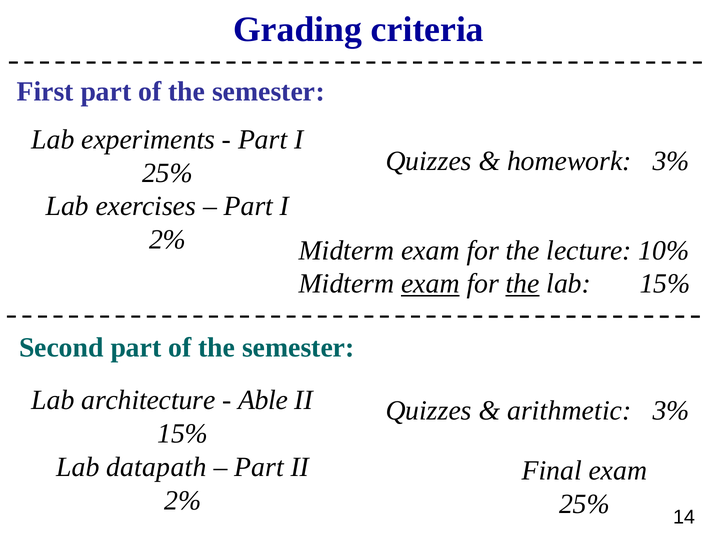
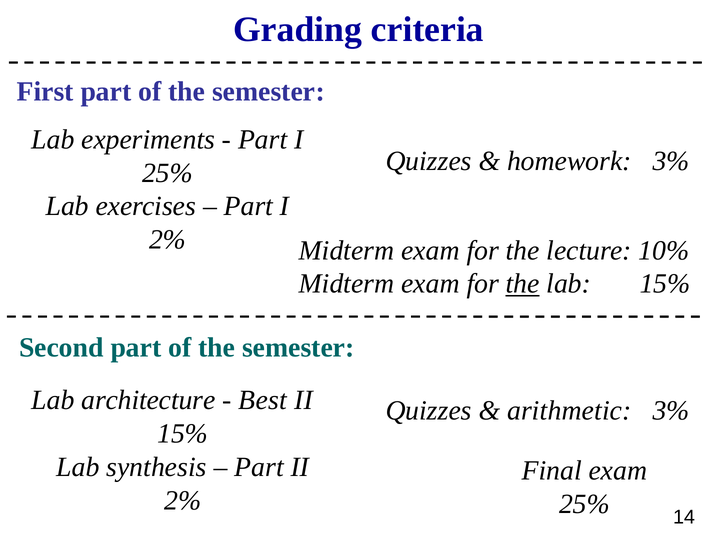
exam at (430, 284) underline: present -> none
Able: Able -> Best
datapath: datapath -> synthesis
